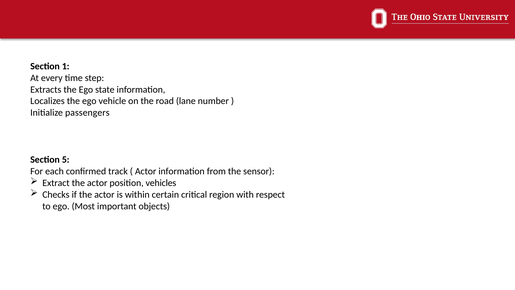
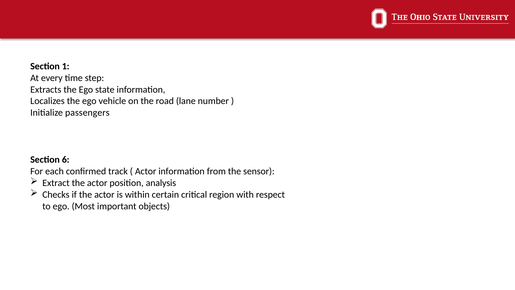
5: 5 -> 6
vehicles: vehicles -> analysis
